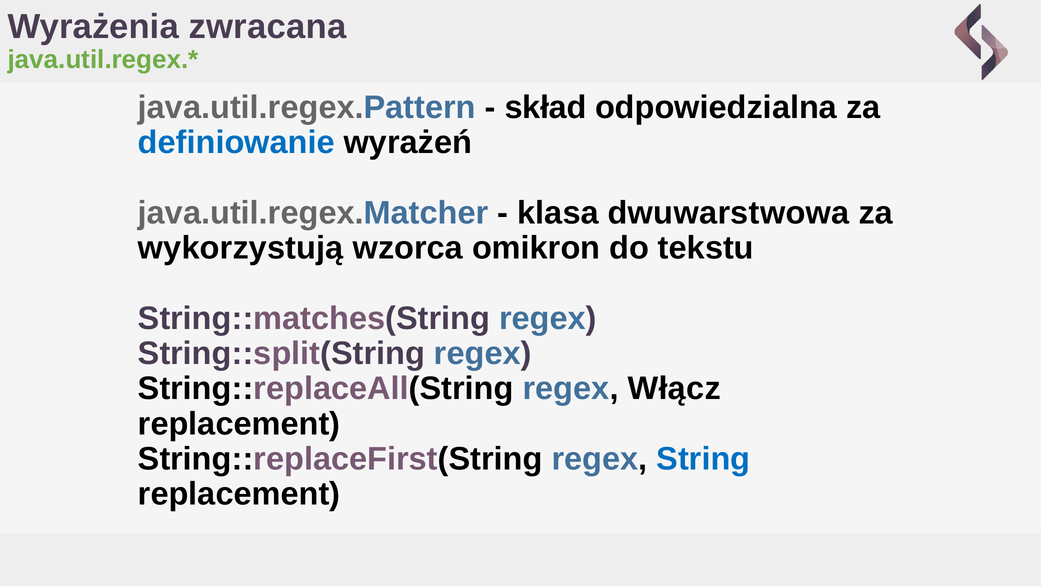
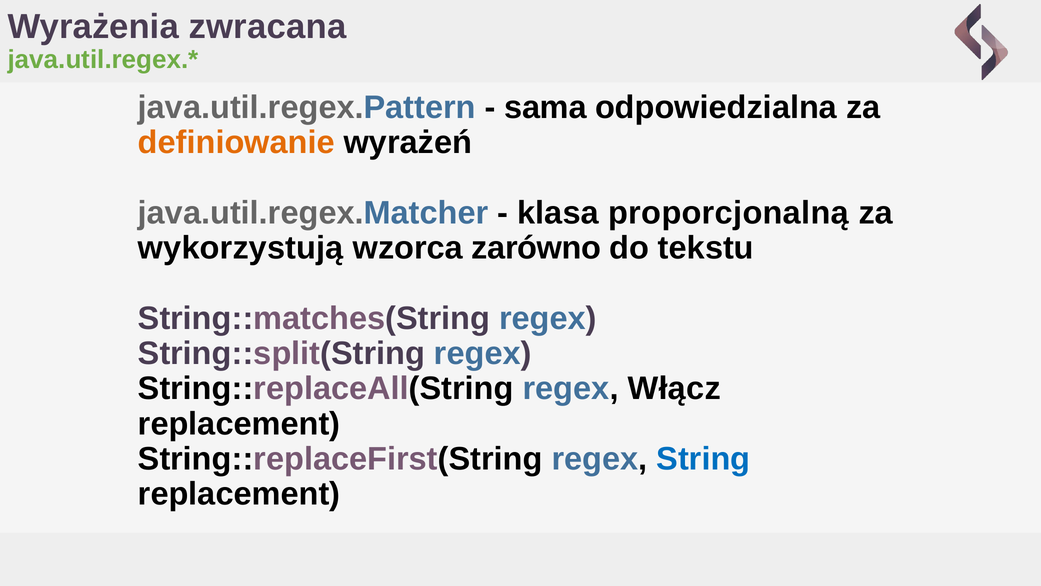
skład: skład -> sama
definiowanie colour: blue -> orange
dwuwarstwowa: dwuwarstwowa -> proporcjonalną
omikron: omikron -> zarówno
